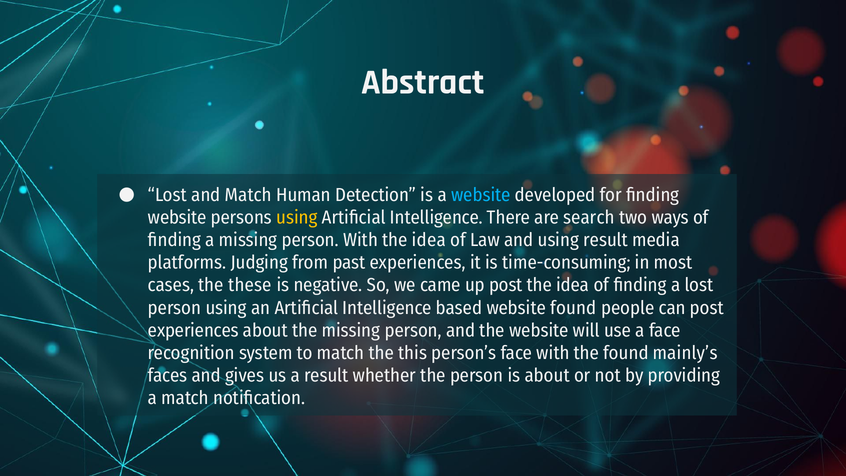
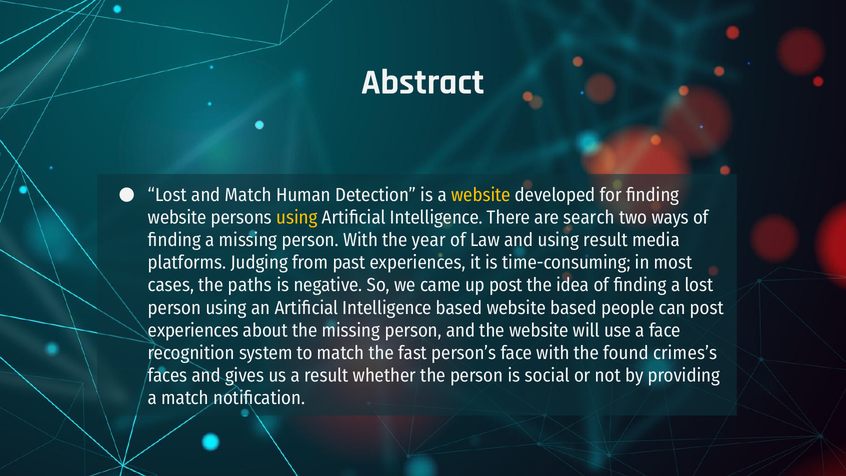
website at (481, 195) colour: light blue -> yellow
With the idea: idea -> year
these: these -> paths
website found: found -> based
this: this -> fast
mainly’s: mainly’s -> crimes’s
is about: about -> social
